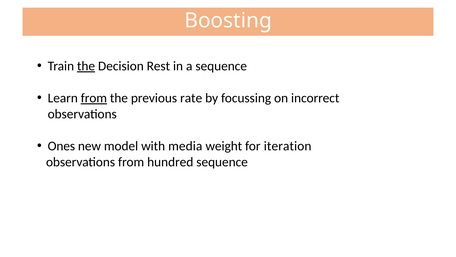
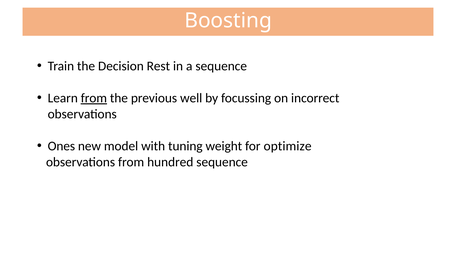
the at (86, 66) underline: present -> none
rate: rate -> well
media: media -> tuning
iteration: iteration -> optimize
